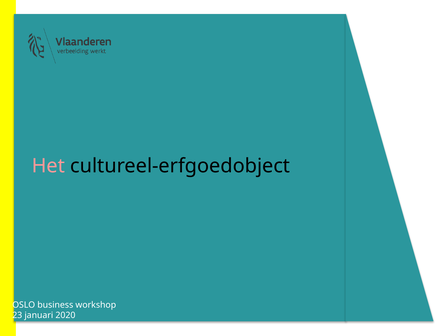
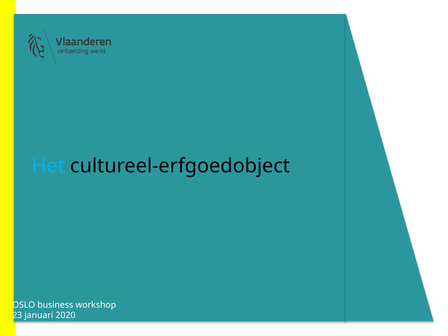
Het colour: pink -> light blue
